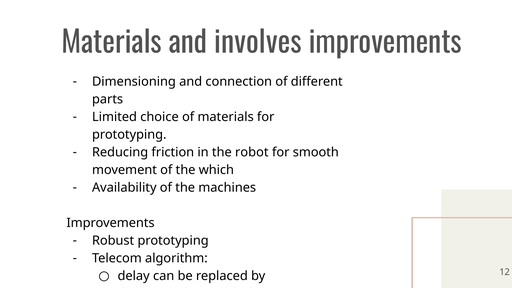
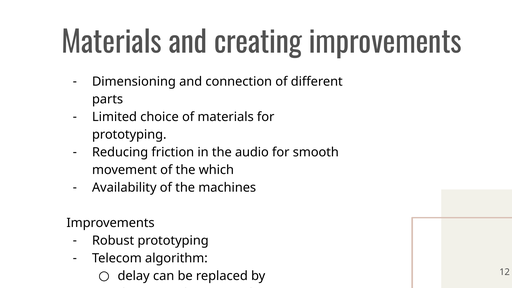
involves: involves -> creating
robot: robot -> audio
